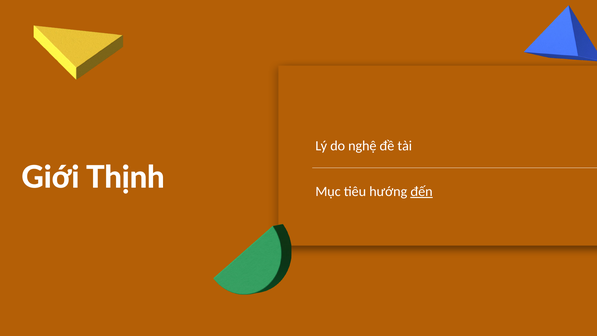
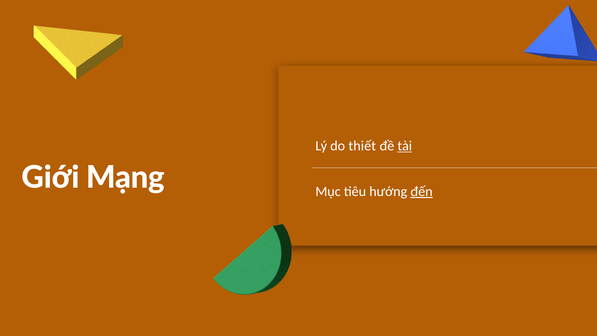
nghệ: nghệ -> thiết
tài underline: none -> present
Thịnh: Thịnh -> Mạng
